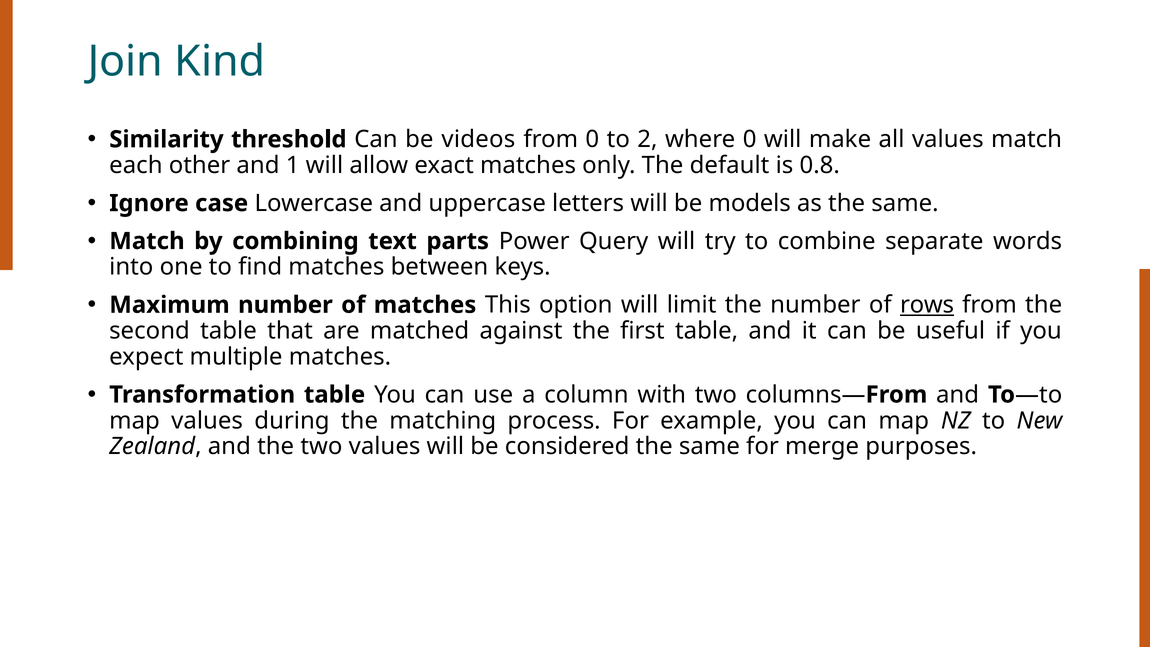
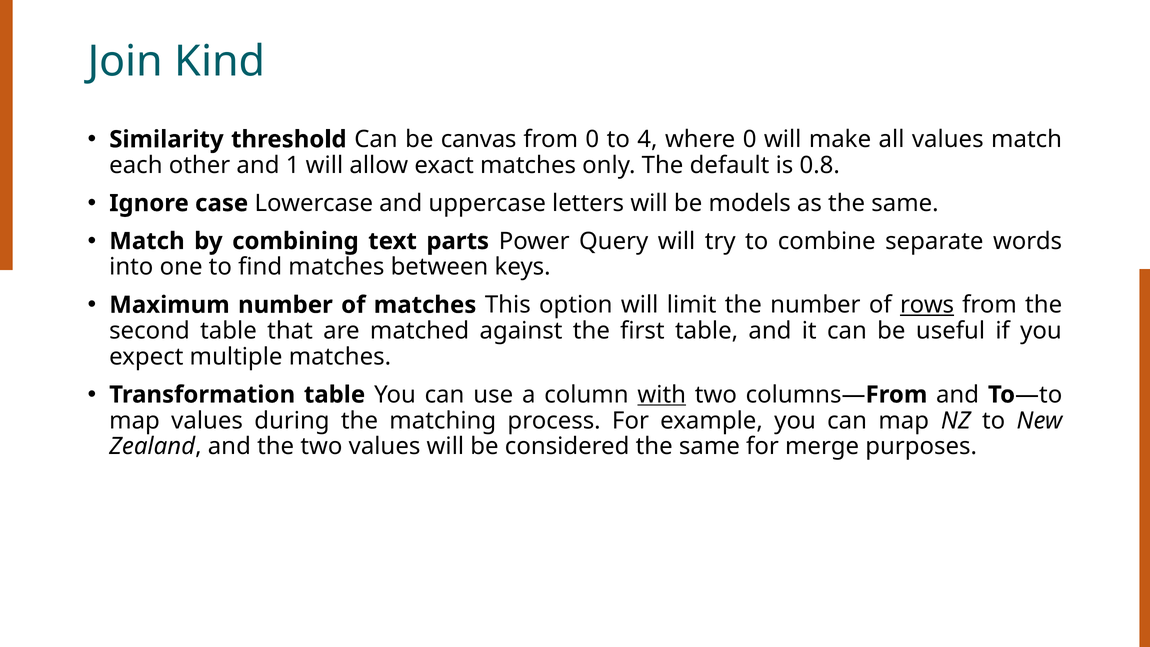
videos: videos -> canvas
2: 2 -> 4
with underline: none -> present
